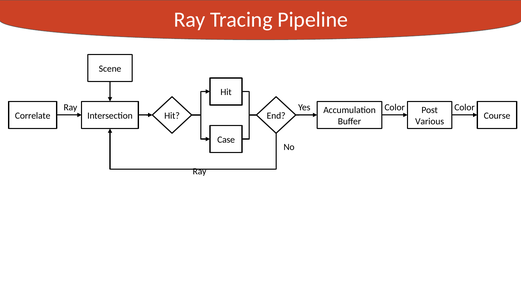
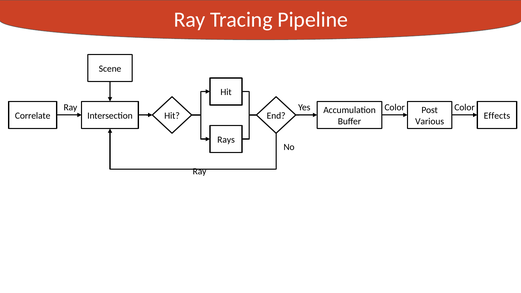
Course: Course -> Effects
Case: Case -> Rays
